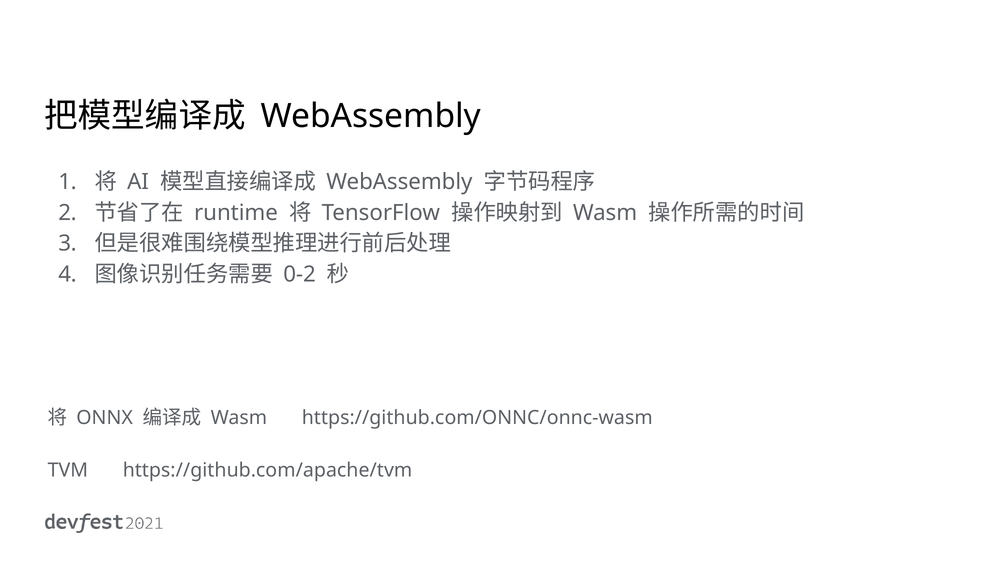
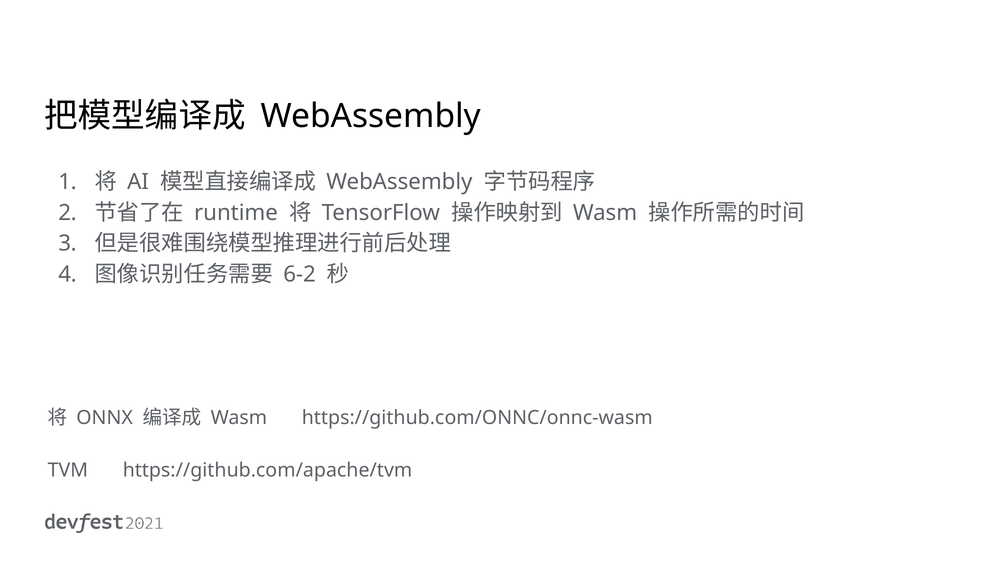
0-2: 0-2 -> 6-2
